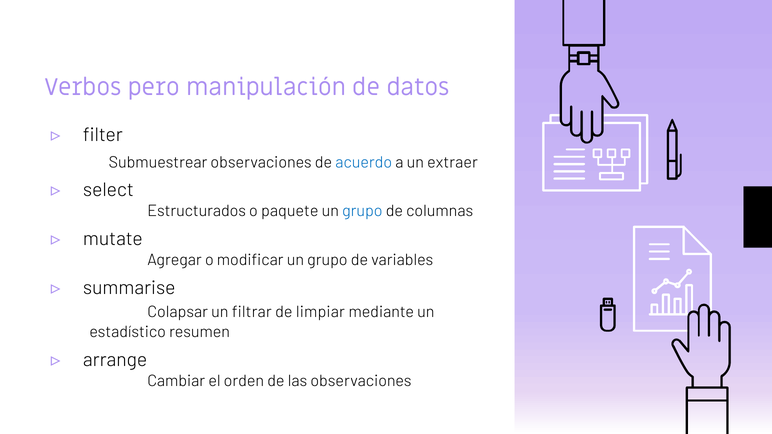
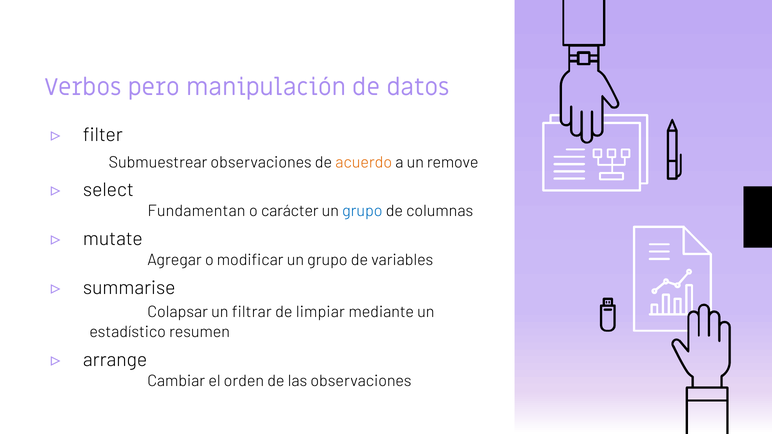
acuerdo colour: blue -> orange
extraer: extraer -> remove
Estructurados: Estructurados -> Fundamentan
paquete: paquete -> carácter
